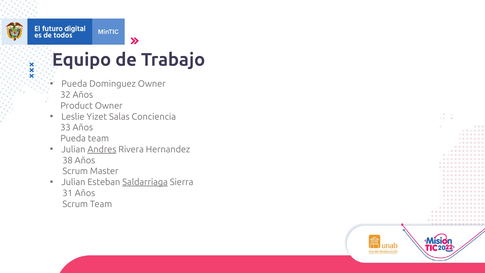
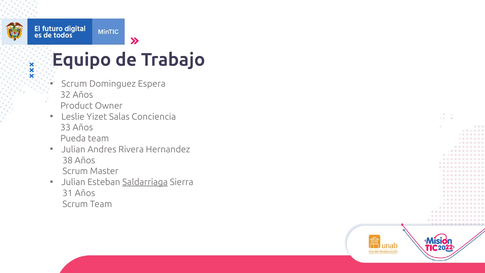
Pueda at (74, 84): Pueda -> Scrum
Dominguez Owner: Owner -> Espera
Andres underline: present -> none
